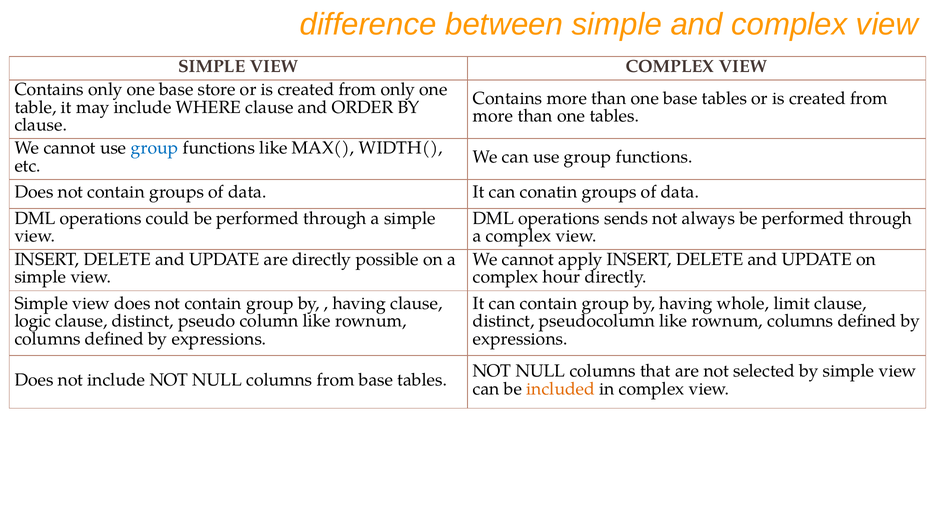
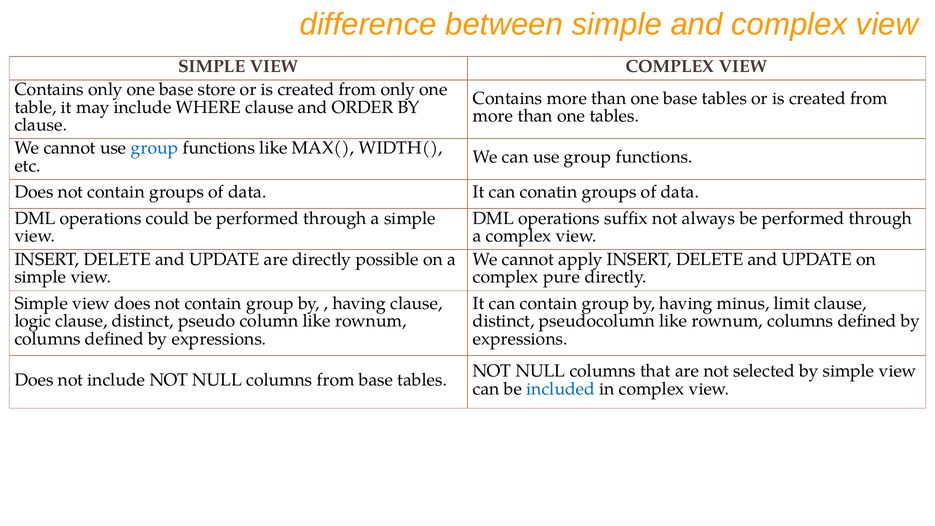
sends: sends -> suffix
hour: hour -> pure
whole: whole -> minus
included colour: orange -> blue
